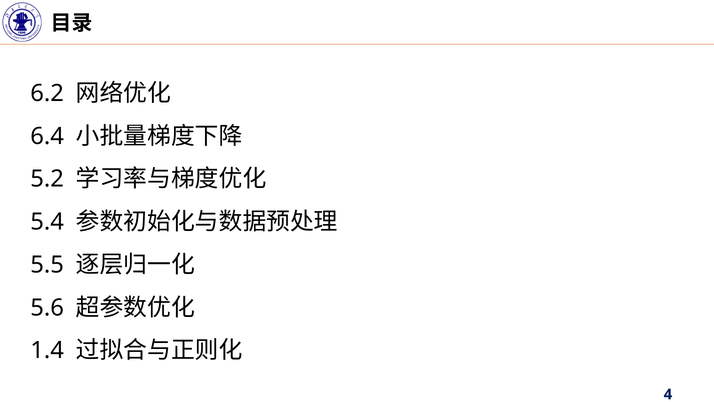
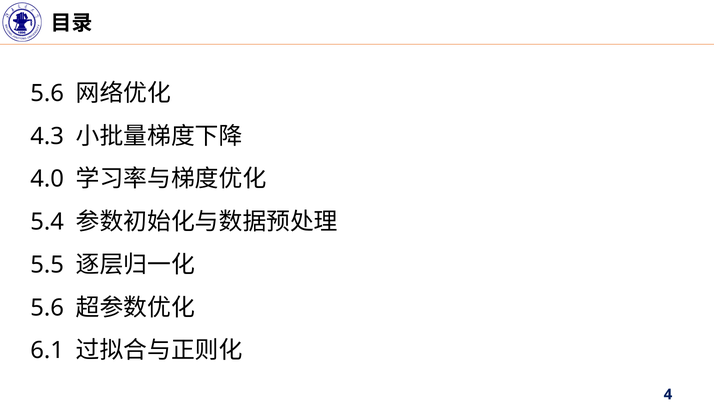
6.2 at (47, 93): 6.2 -> 5.6
6.4: 6.4 -> 4.3
5.2: 5.2 -> 4.0
1.4: 1.4 -> 6.1
